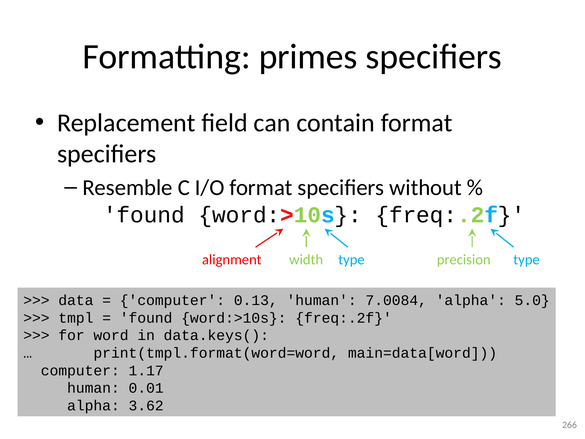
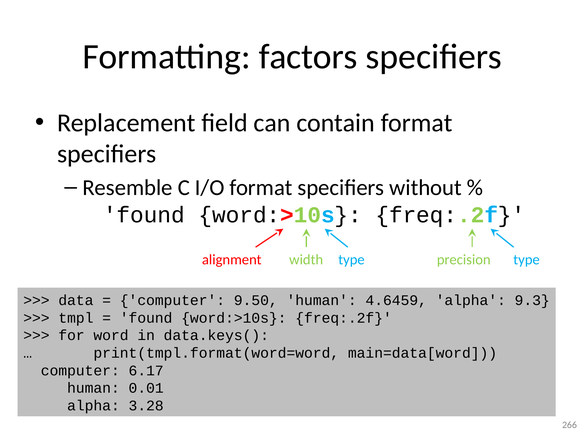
primes: primes -> factors
0.13: 0.13 -> 9.50
7.0084: 7.0084 -> 4.6459
5.0: 5.0 -> 9.3
1.17: 1.17 -> 6.17
3.62: 3.62 -> 3.28
